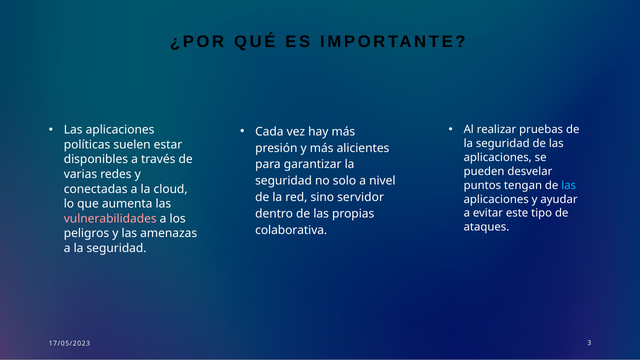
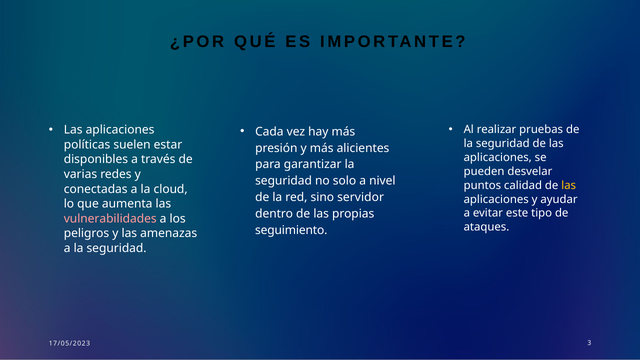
tengan: tengan -> calidad
las at (569, 185) colour: light blue -> yellow
colaborativa: colaborativa -> seguimiento
